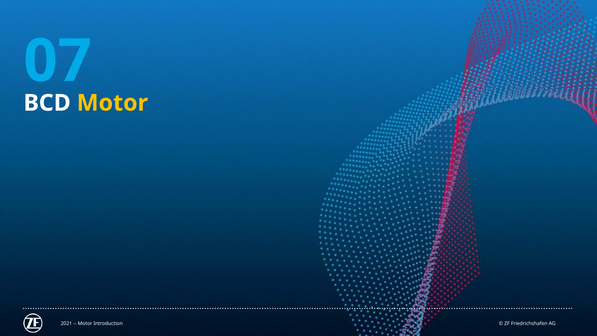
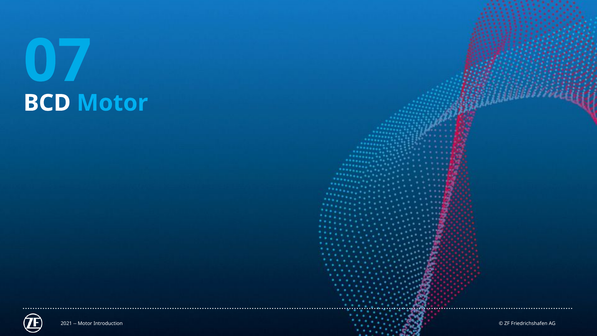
Motor at (112, 103) colour: yellow -> light blue
